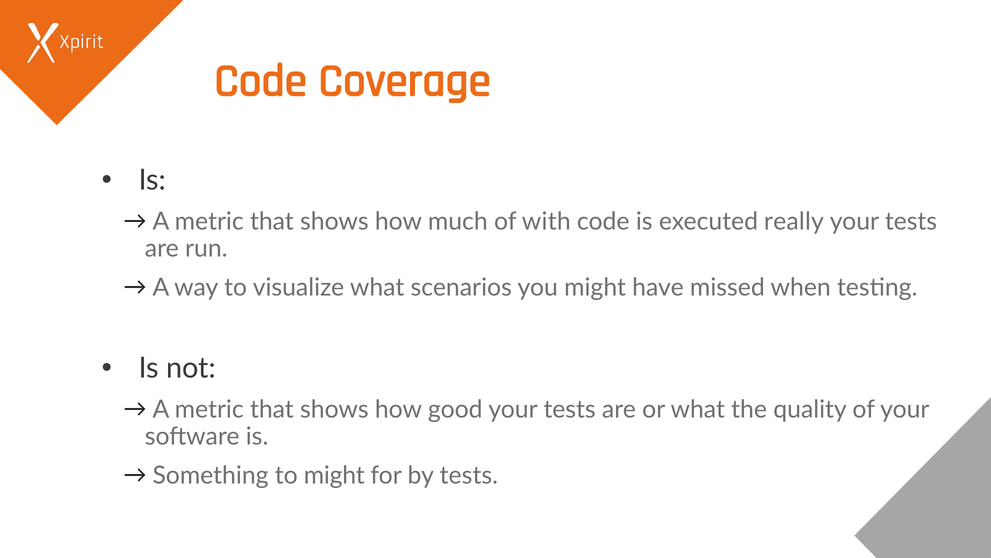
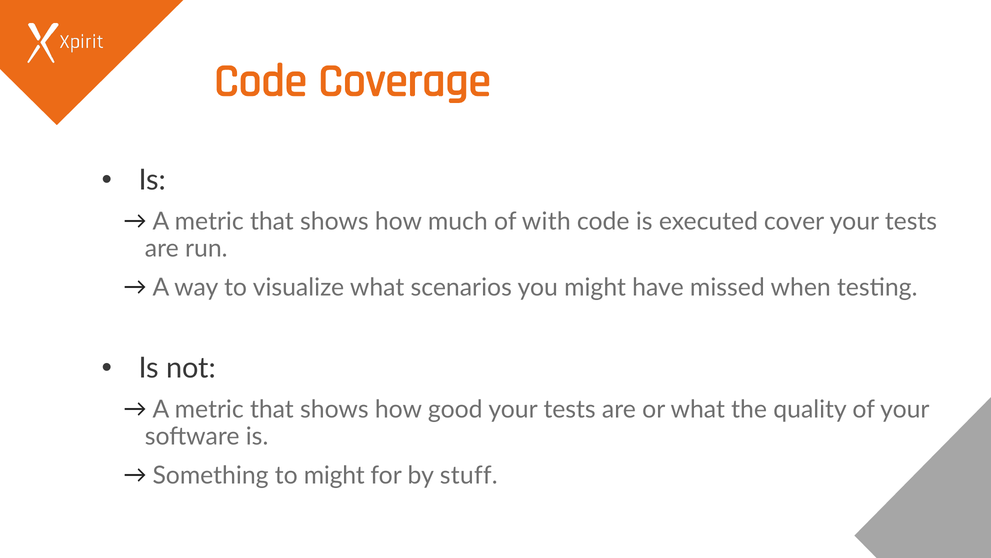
really: really -> cover
by tests: tests -> stuff
